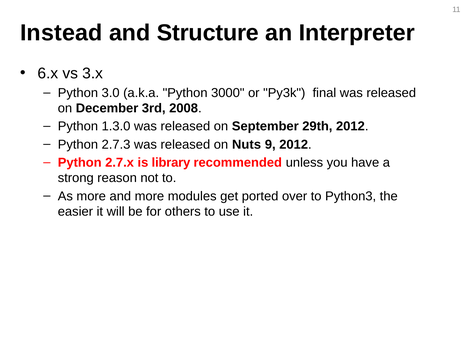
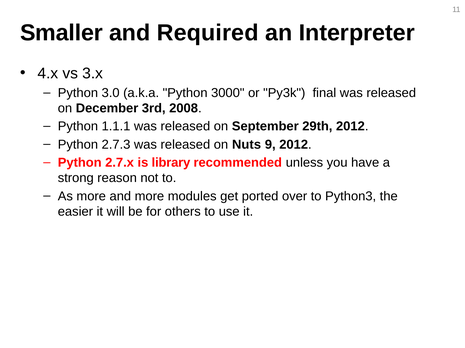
Instead: Instead -> Smaller
Structure: Structure -> Required
6.x: 6.x -> 4.x
1.3.0: 1.3.0 -> 1.1.1
